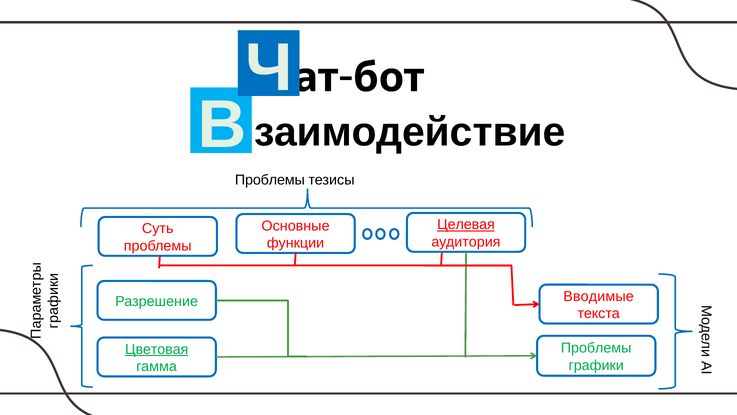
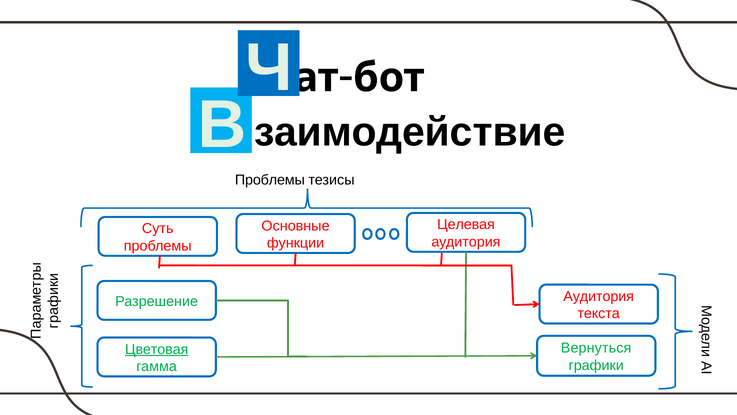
Целевая underline: present -> none
Вводимые at (599, 296): Вводимые -> Аудитория
Проблемы at (596, 348): Проблемы -> Вернуться
